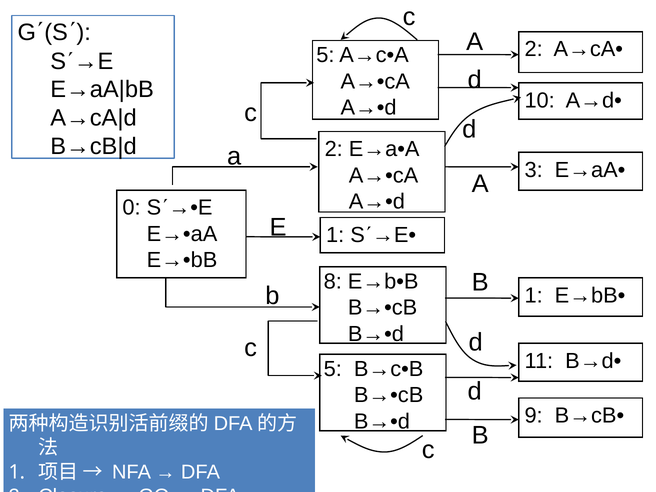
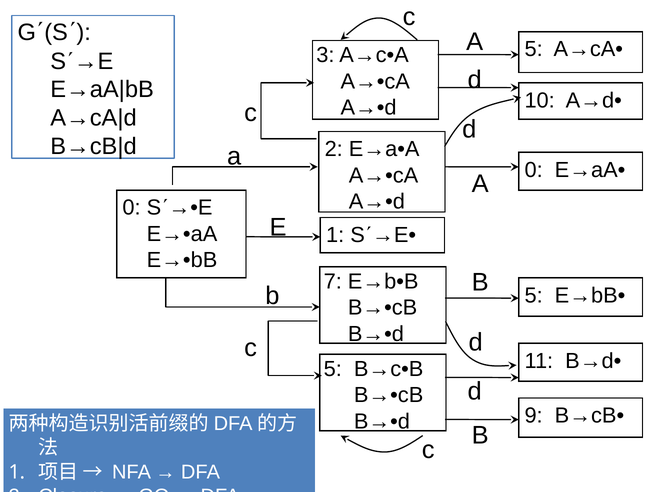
2 at (534, 49): 2 -> 5
5 at (325, 55): 5 -> 3
3 at (534, 170): 3 -> 0
8: 8 -> 7
1 at (534, 295): 1 -> 5
